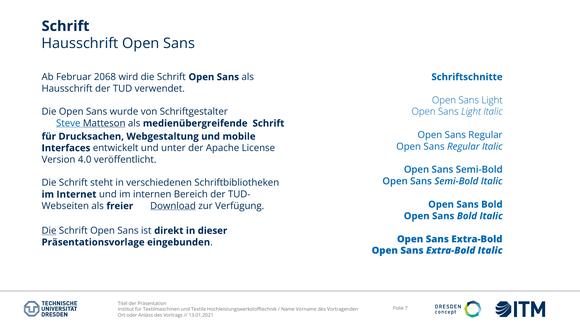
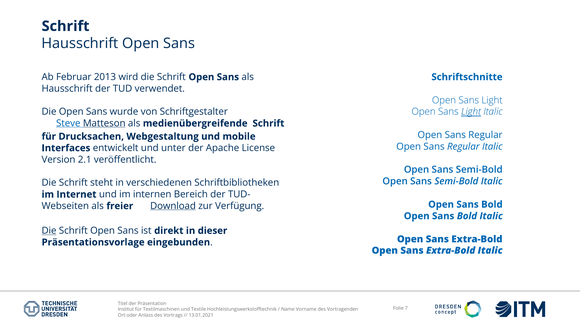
2068: 2068 -> 2013
Light at (471, 112) underline: none -> present
4.0: 4.0 -> 2.1
